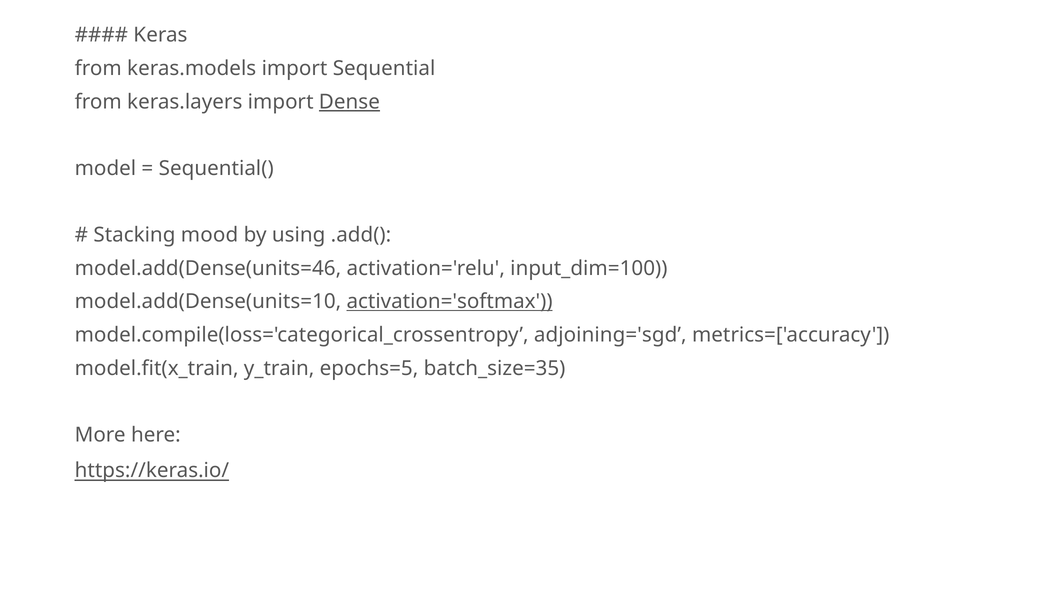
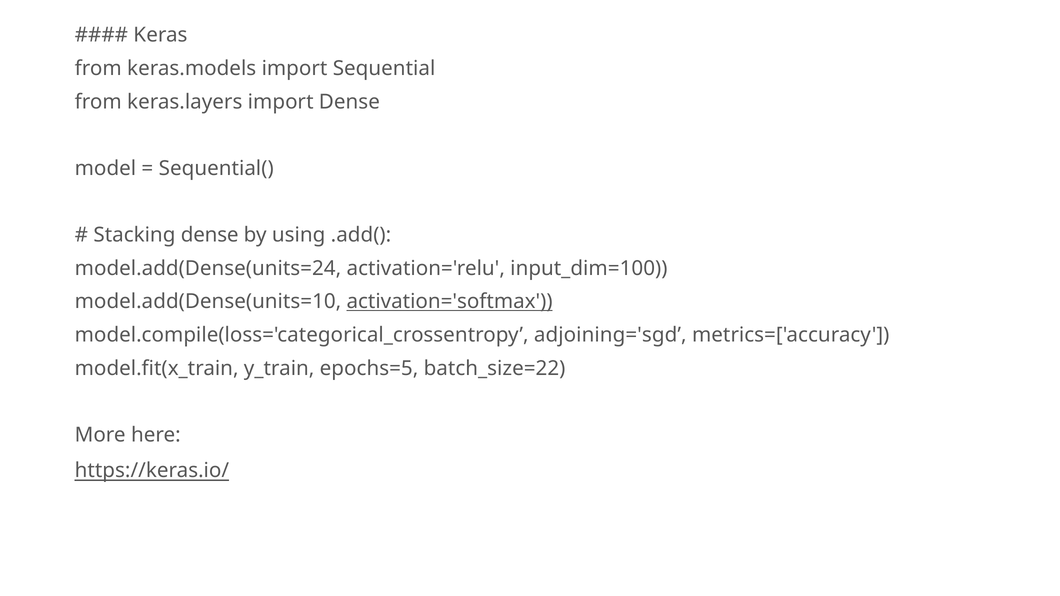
Dense at (349, 102) underline: present -> none
Stacking mood: mood -> dense
model.add(Dense(units=46: model.add(Dense(units=46 -> model.add(Dense(units=24
batch_size=35: batch_size=35 -> batch_size=22
